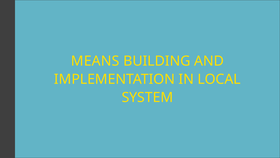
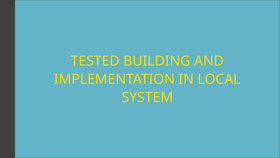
MEANS: MEANS -> TESTED
